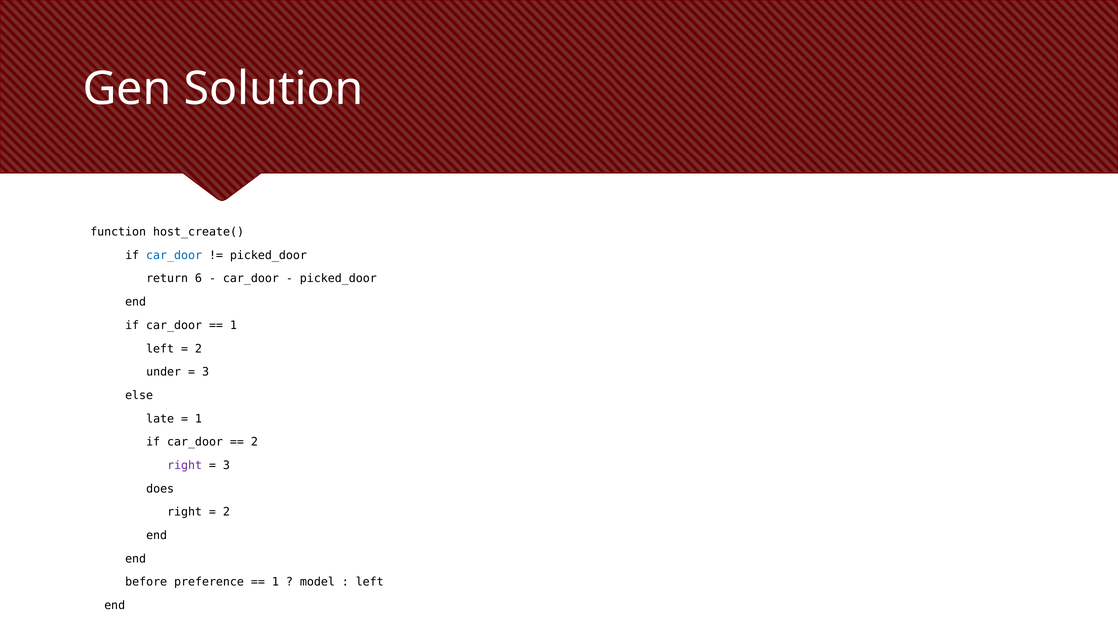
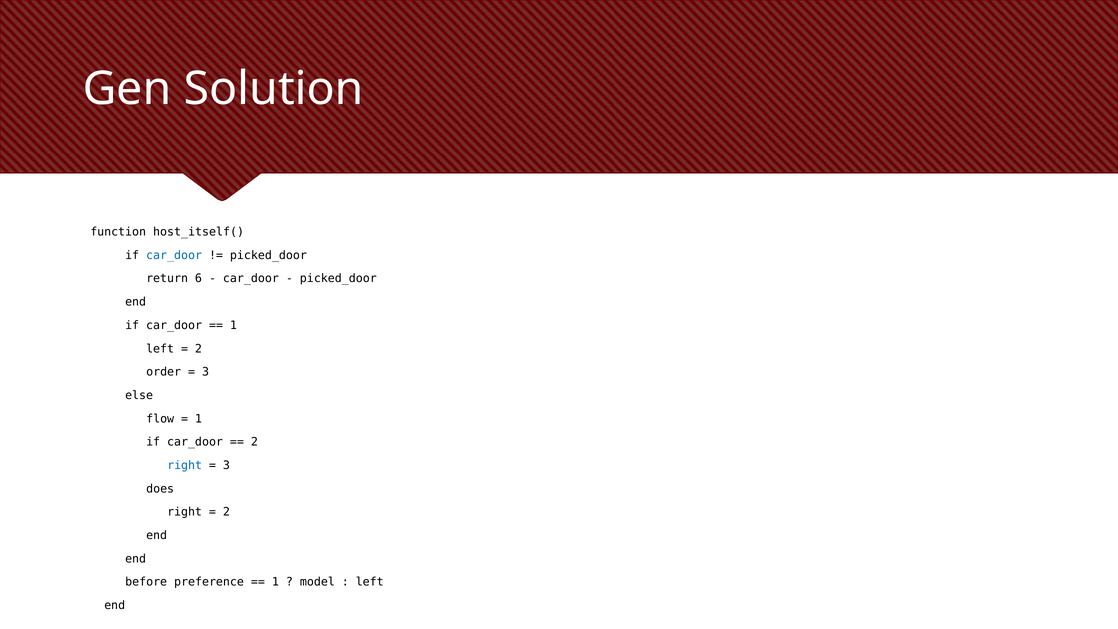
host_create(: host_create( -> host_itself(
under: under -> order
late: late -> flow
right at (185, 465) colour: purple -> blue
